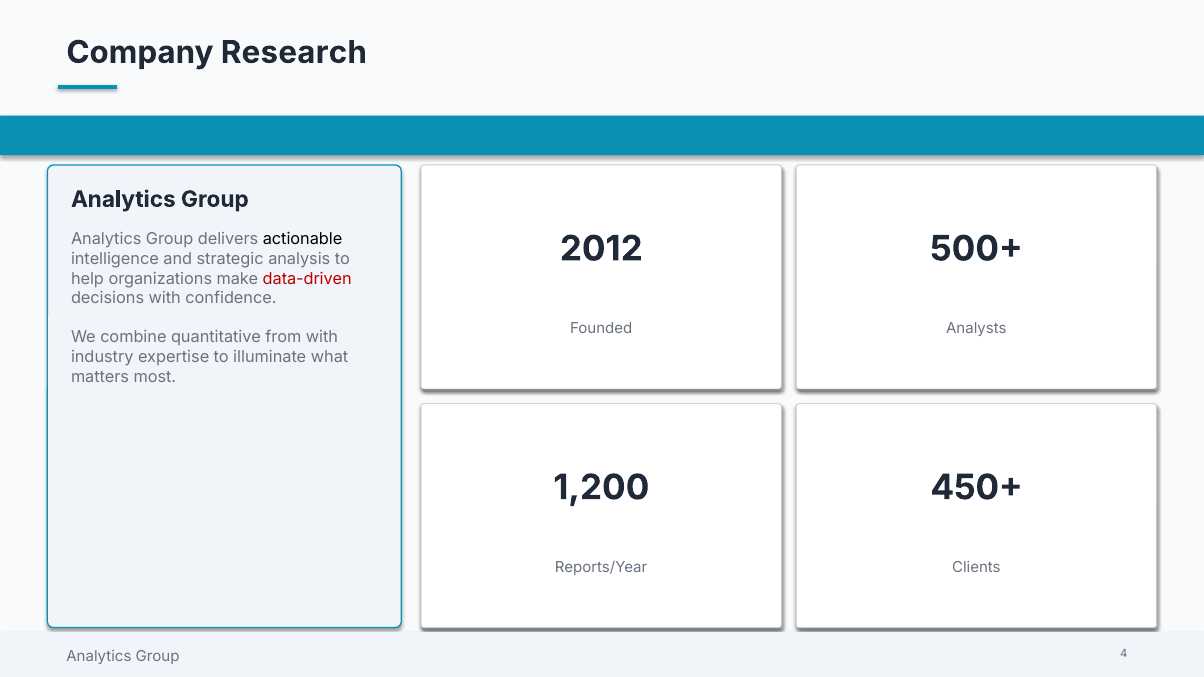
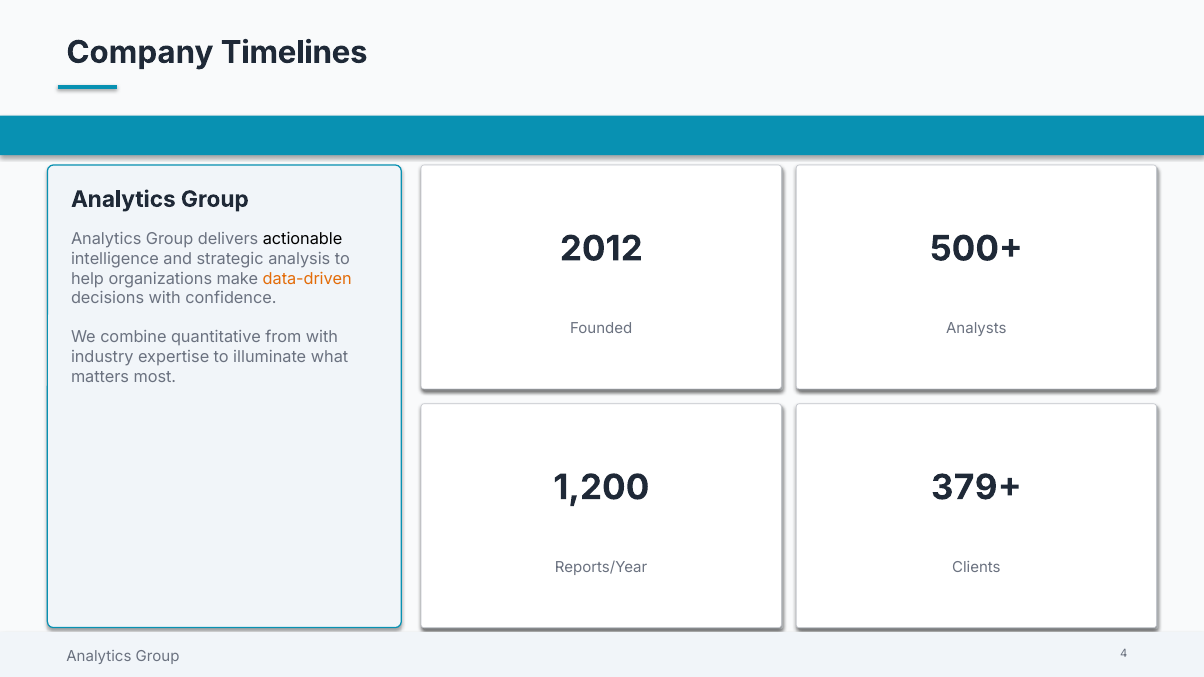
Research: Research -> Timelines
data-driven colour: red -> orange
450+: 450+ -> 379+
